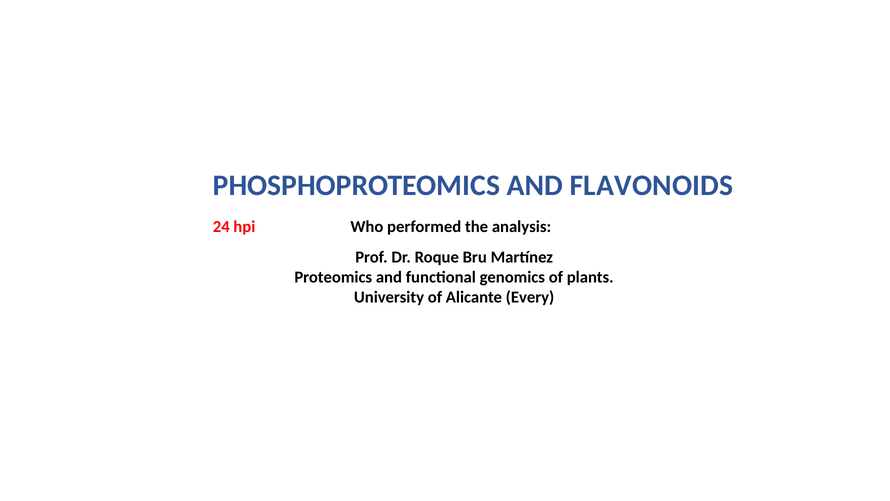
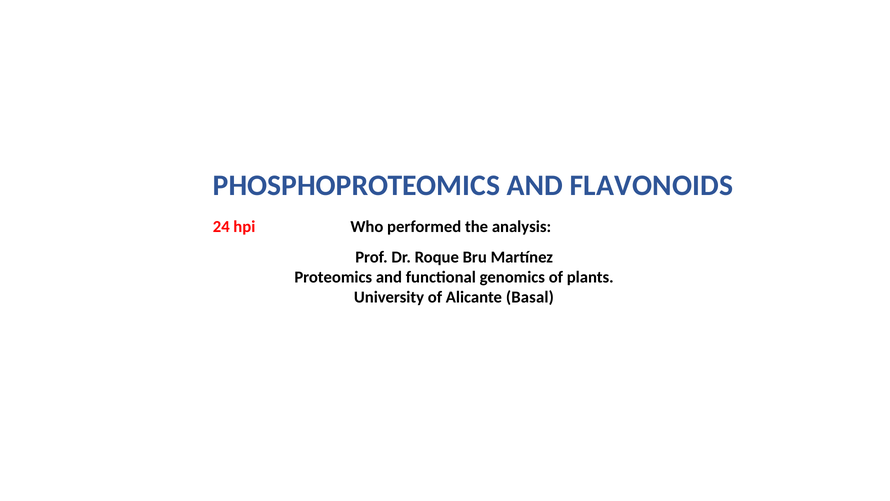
Every: Every -> Basal
